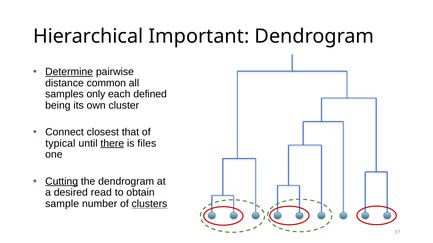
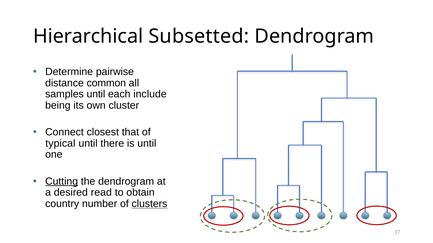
Important: Important -> Subsetted
Determine underline: present -> none
samples only: only -> until
defined: defined -> include
there underline: present -> none
is files: files -> until
sample: sample -> country
